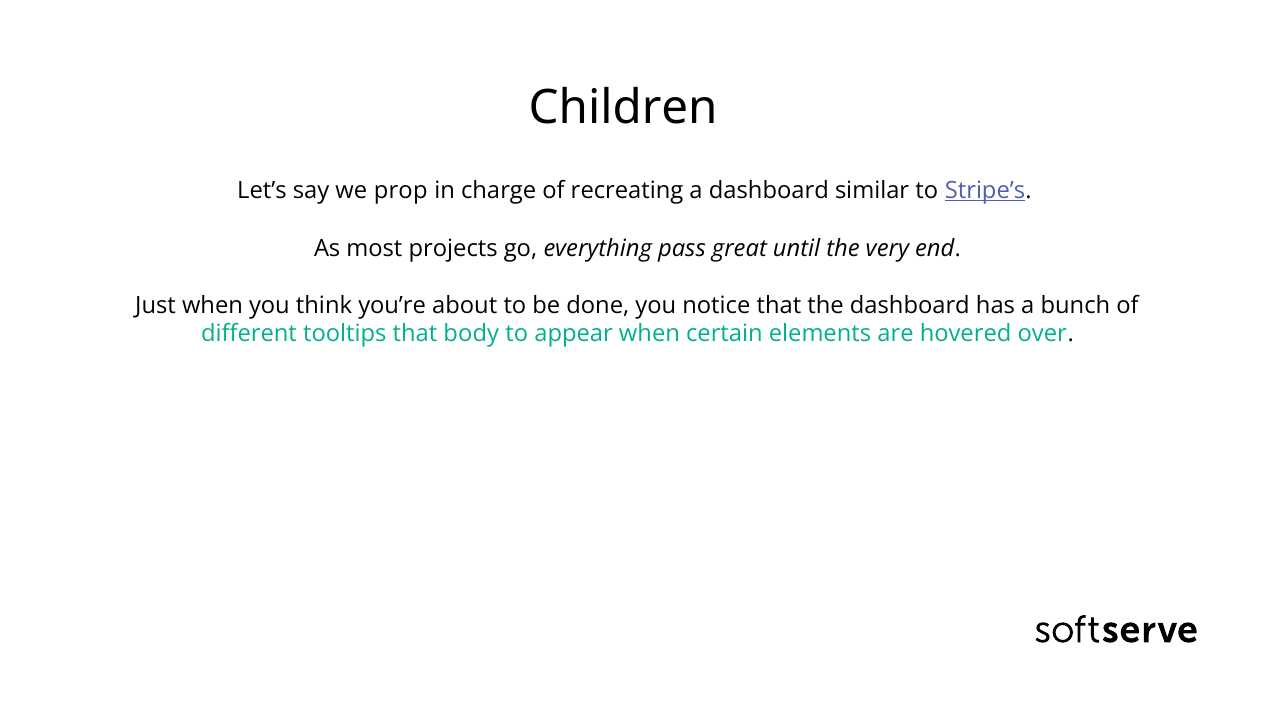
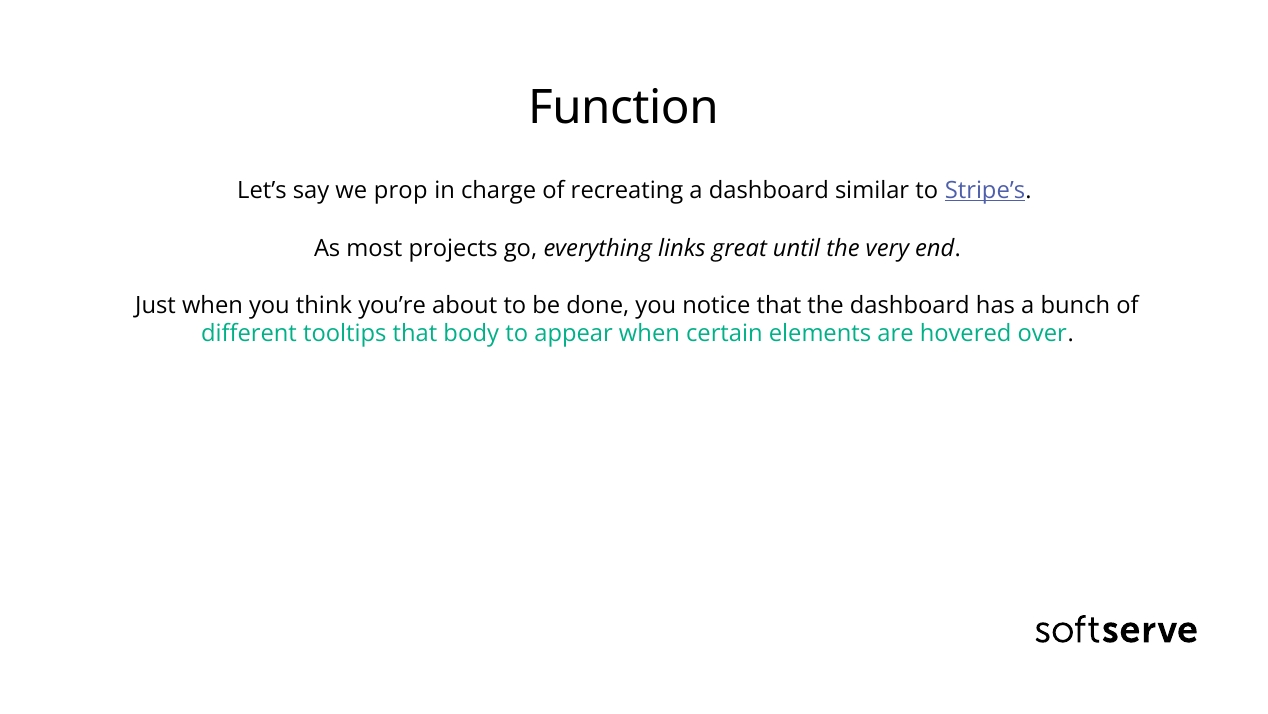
Children: Children -> Function
pass: pass -> links
